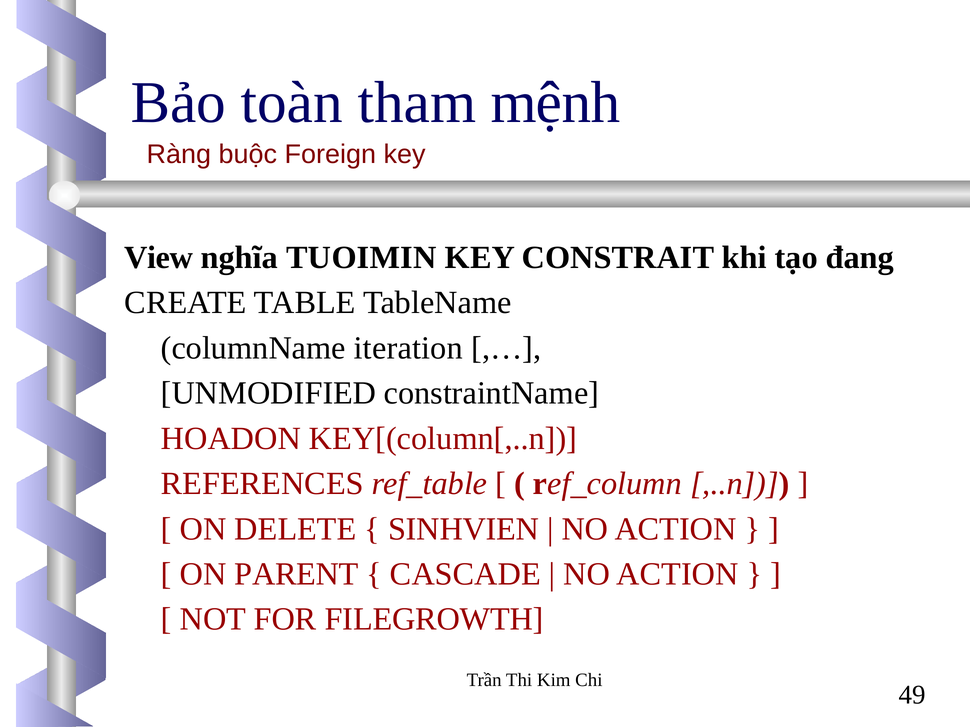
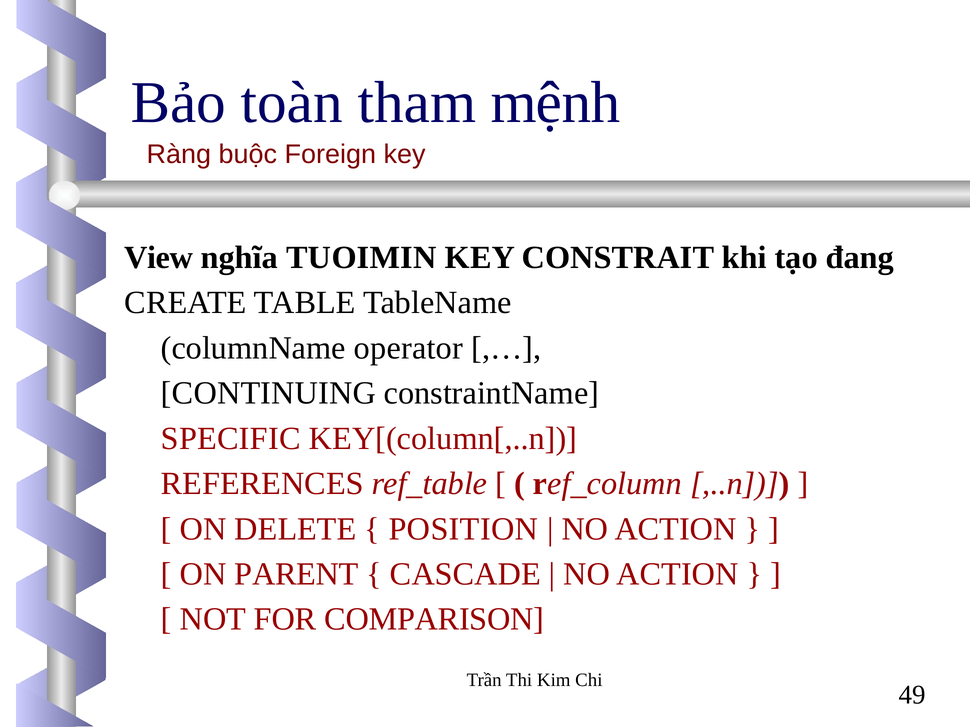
iteration: iteration -> operator
UNMODIFIED: UNMODIFIED -> CONTINUING
HOADON: HOADON -> SPECIFIC
SINHVIEN: SINHVIEN -> POSITION
FILEGROWTH: FILEGROWTH -> COMPARISON
